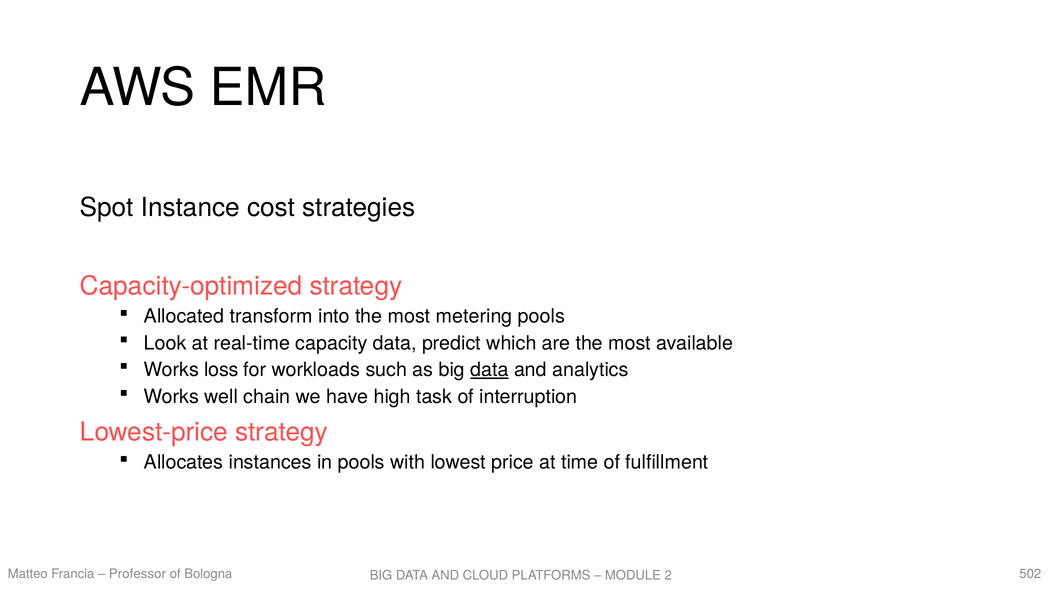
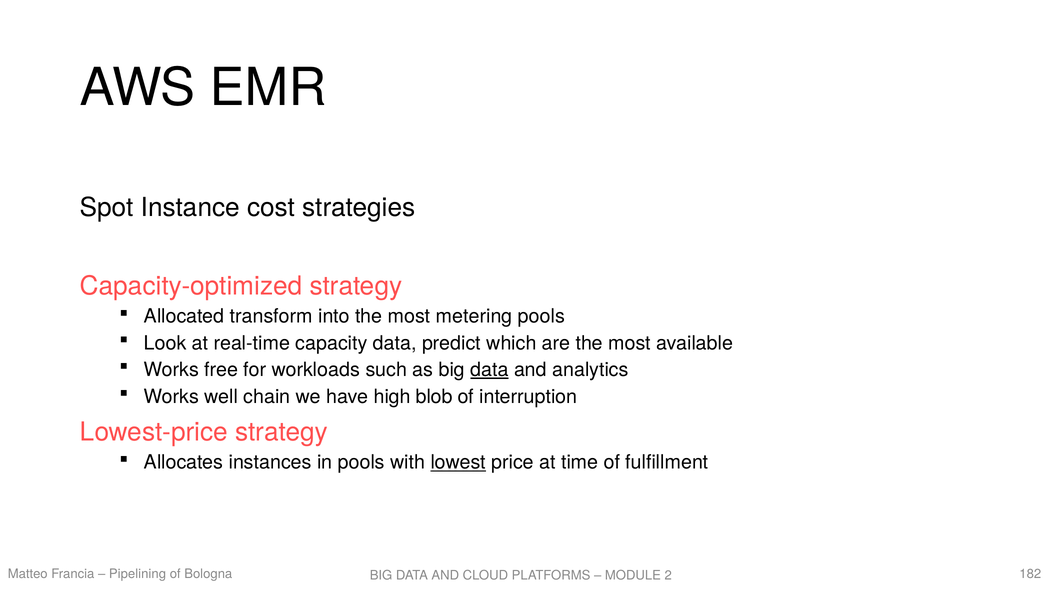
loss: loss -> free
task: task -> blob
lowest underline: none -> present
Professor: Professor -> Pipelining
502: 502 -> 182
